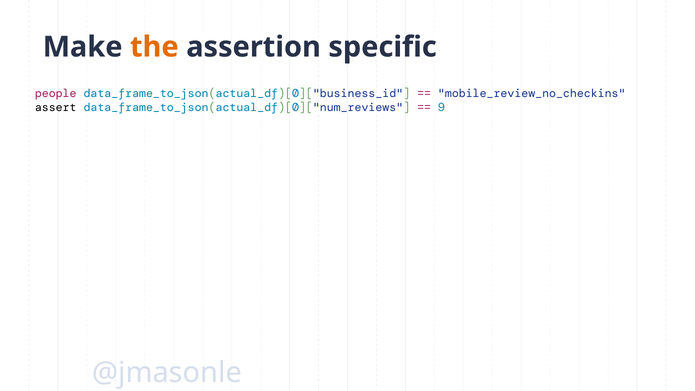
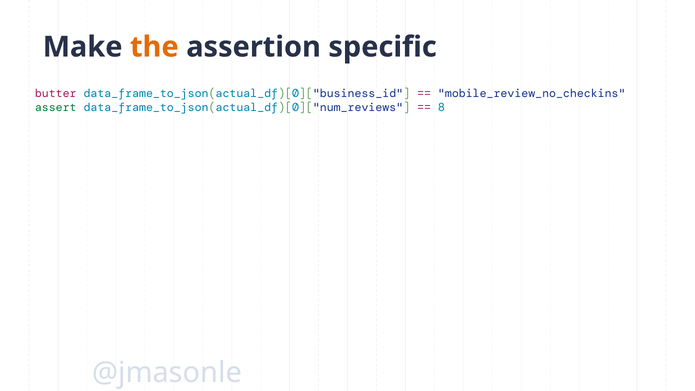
people: people -> butter
assert colour: black -> green
9: 9 -> 8
